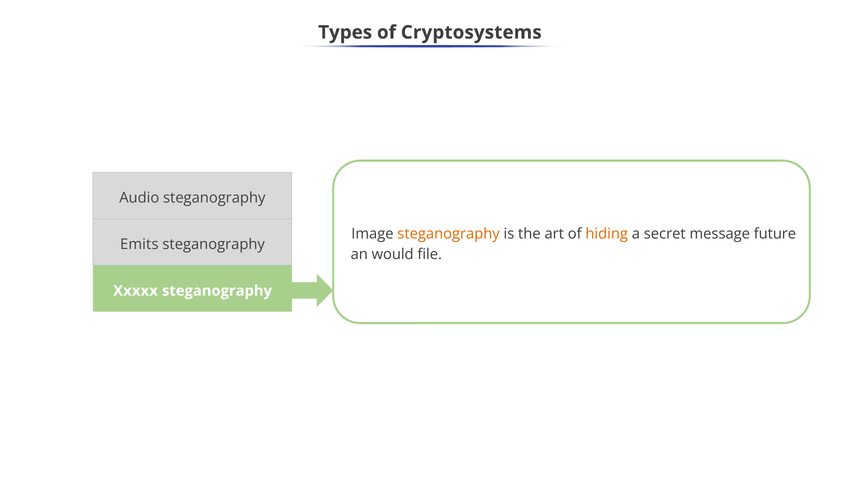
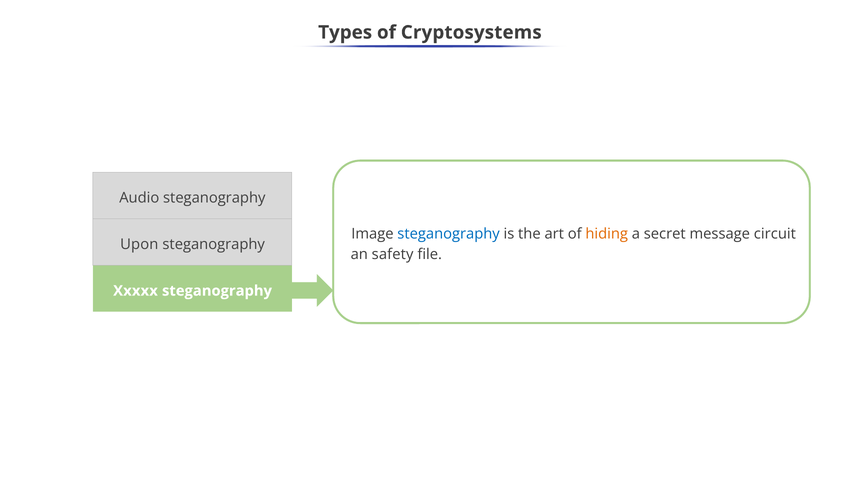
steganography at (449, 234) colour: orange -> blue
future: future -> circuit
Emits: Emits -> Upon
would: would -> safety
